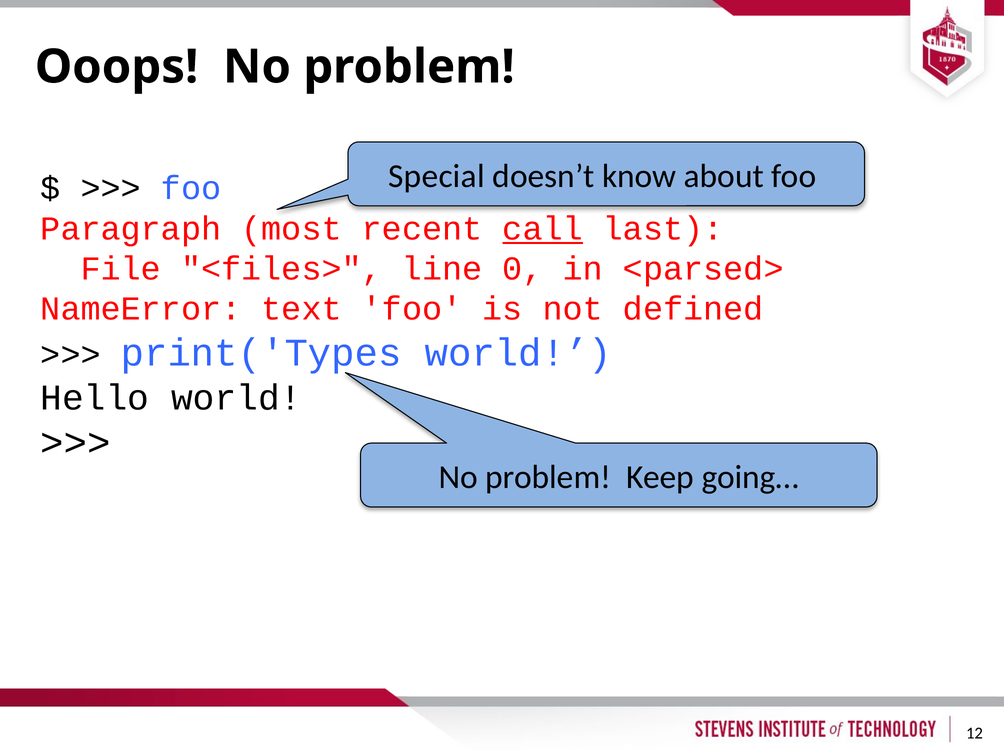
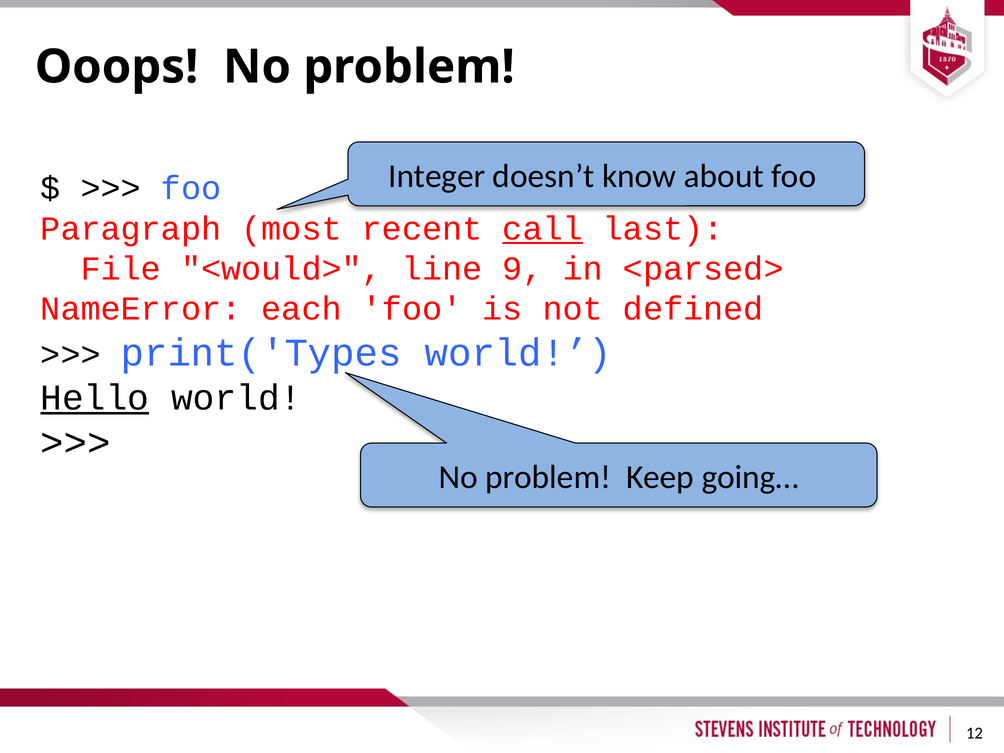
Special: Special -> Integer
<files>: <files> -> <would>
0: 0 -> 9
text: text -> each
Hello underline: none -> present
